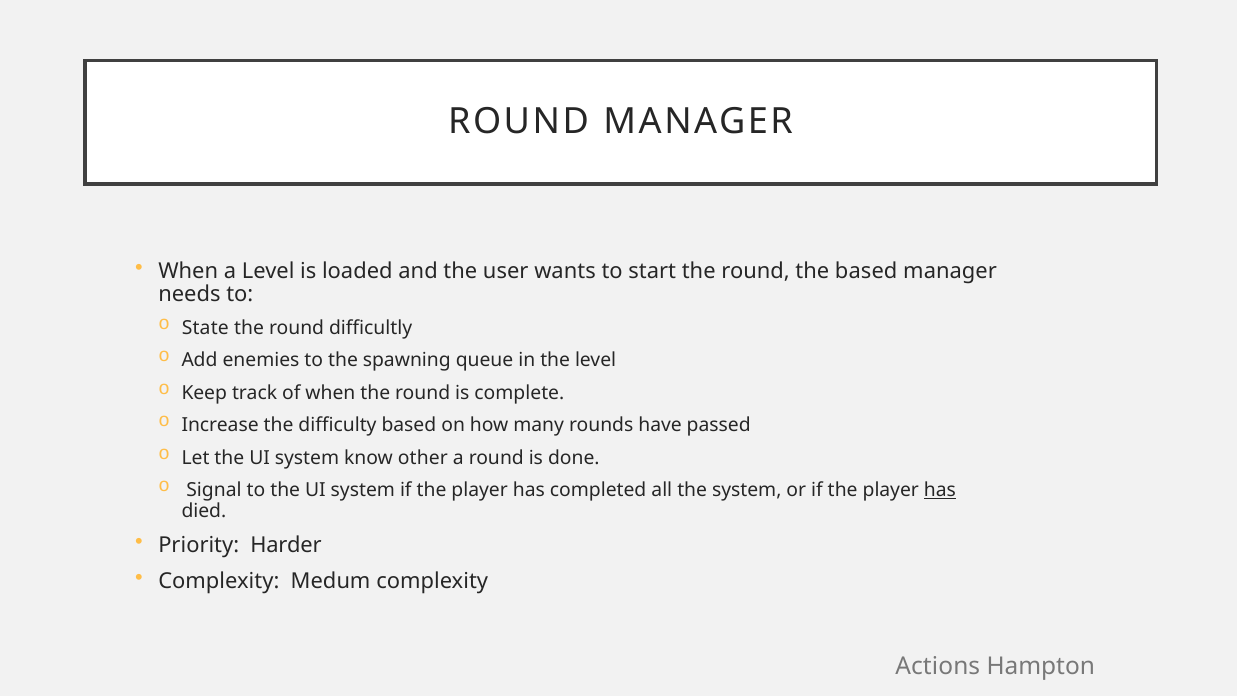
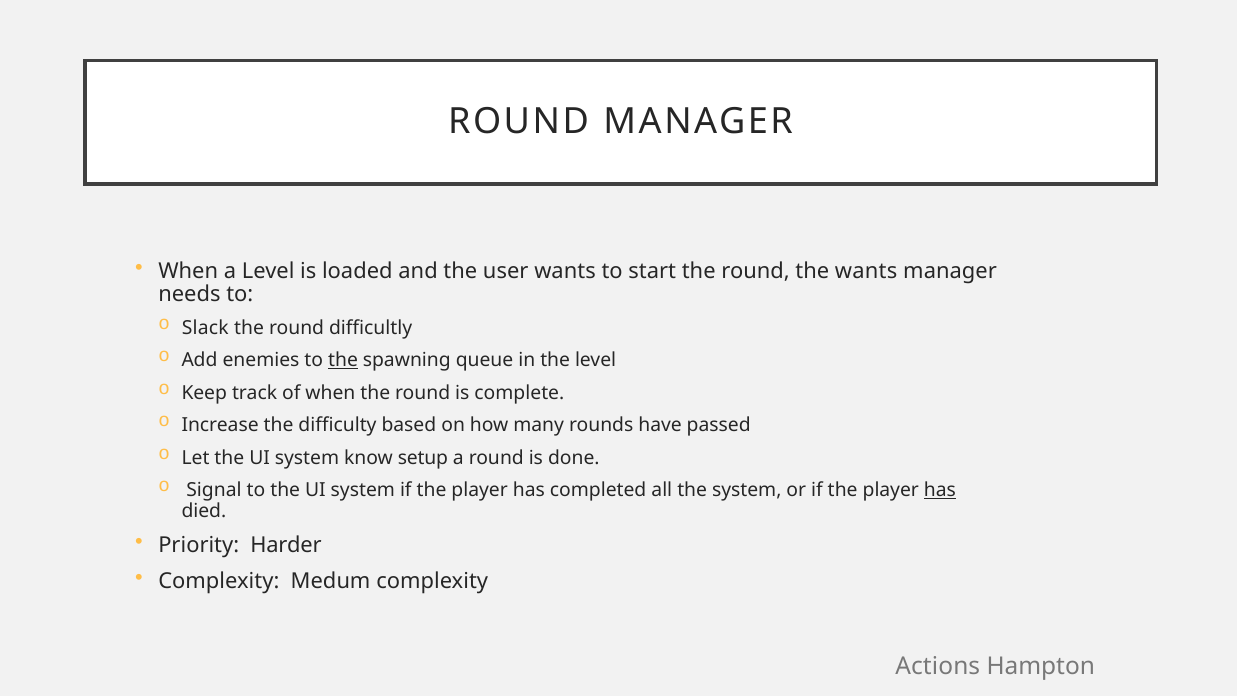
the based: based -> wants
State: State -> Slack
the at (343, 360) underline: none -> present
other: other -> setup
